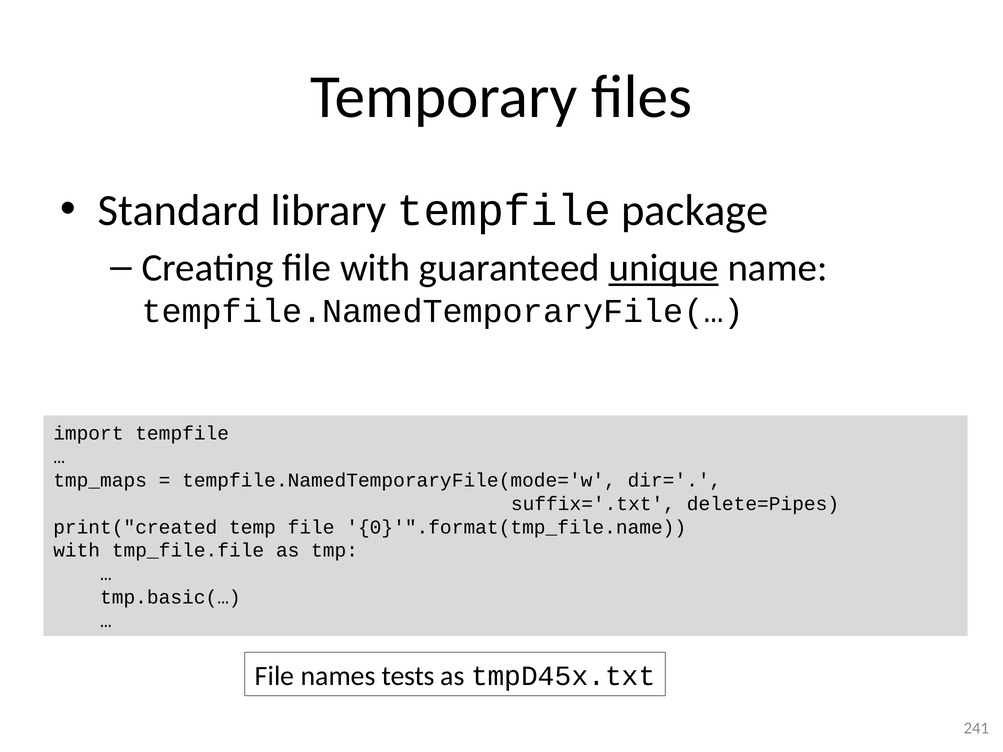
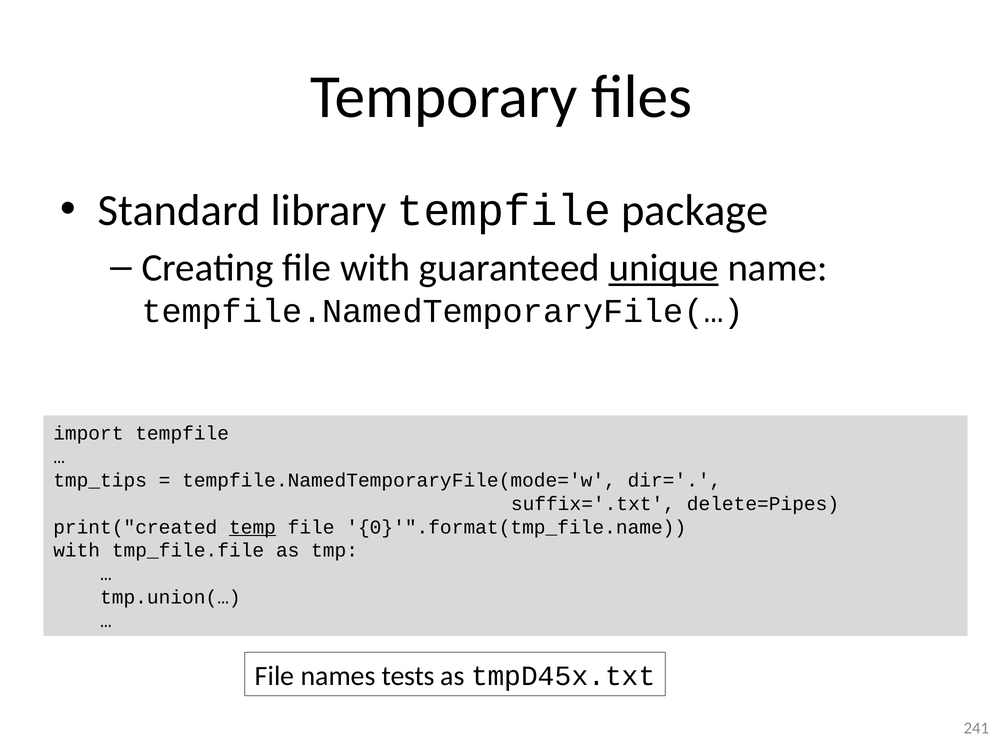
tmp_maps: tmp_maps -> tmp_tips
temp underline: none -> present
tmp.basic(…: tmp.basic(… -> tmp.union(…
